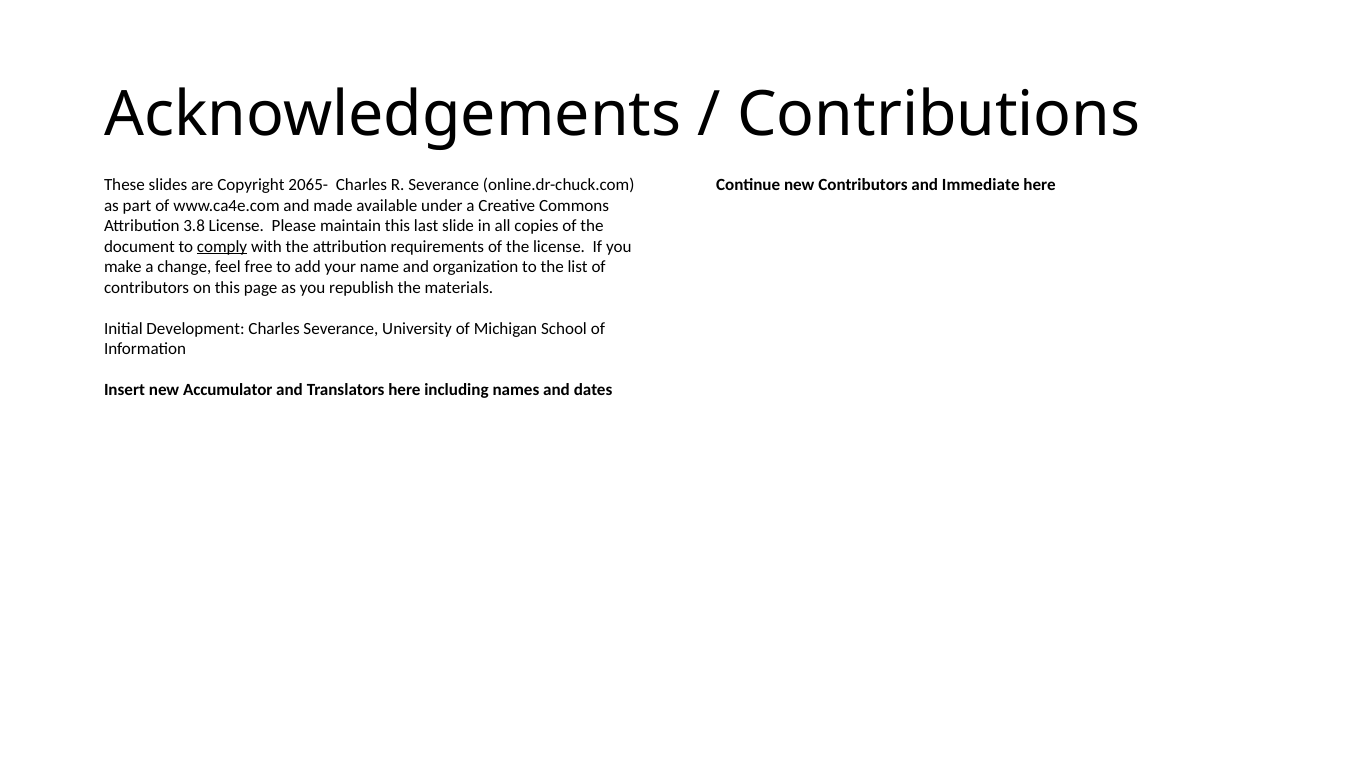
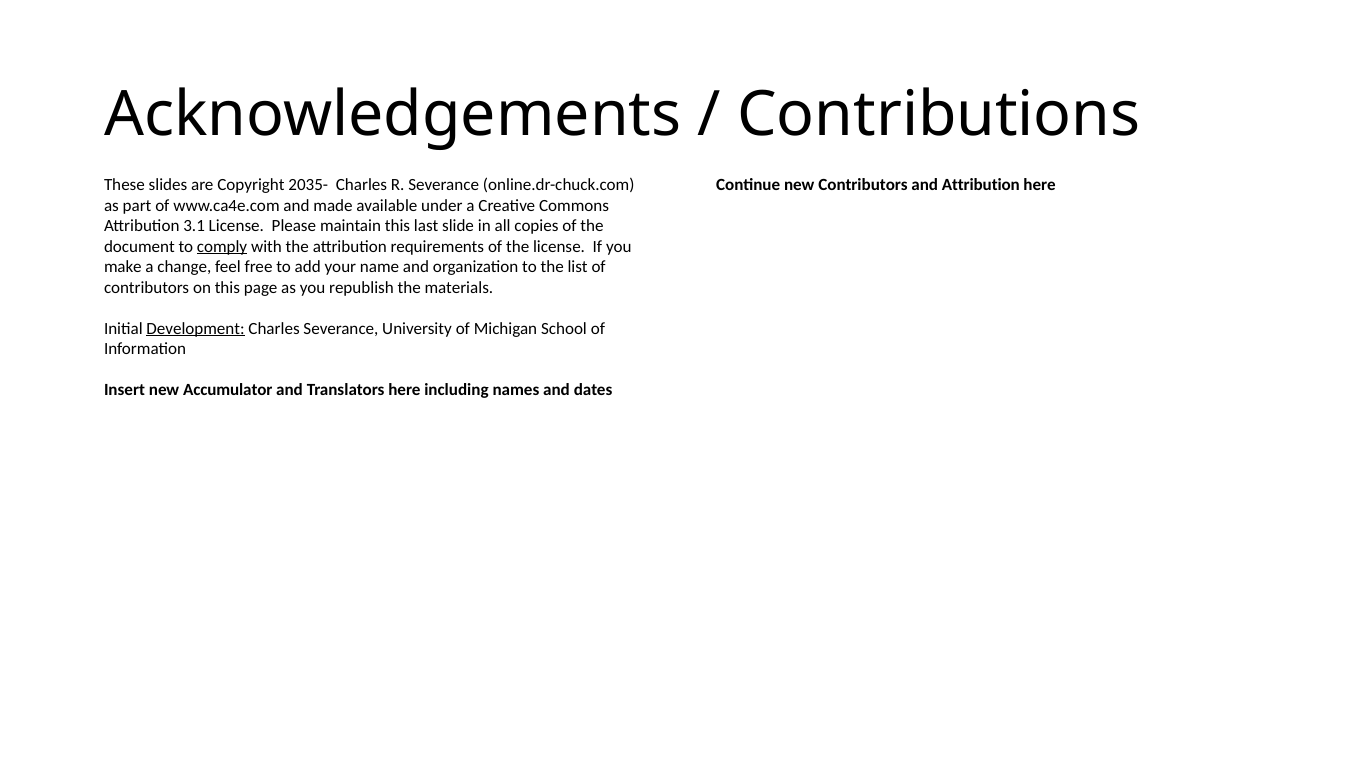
2065-: 2065- -> 2035-
and Immediate: Immediate -> Attribution
3.8: 3.8 -> 3.1
Development underline: none -> present
